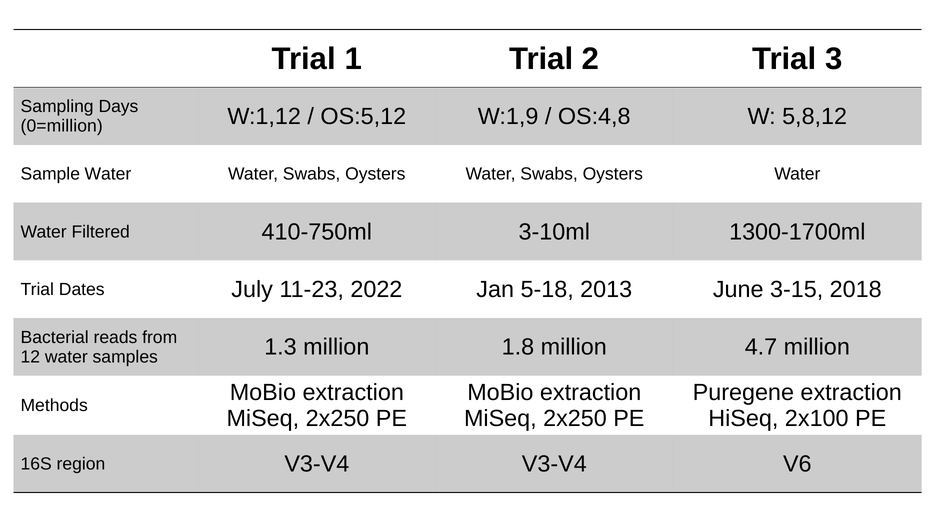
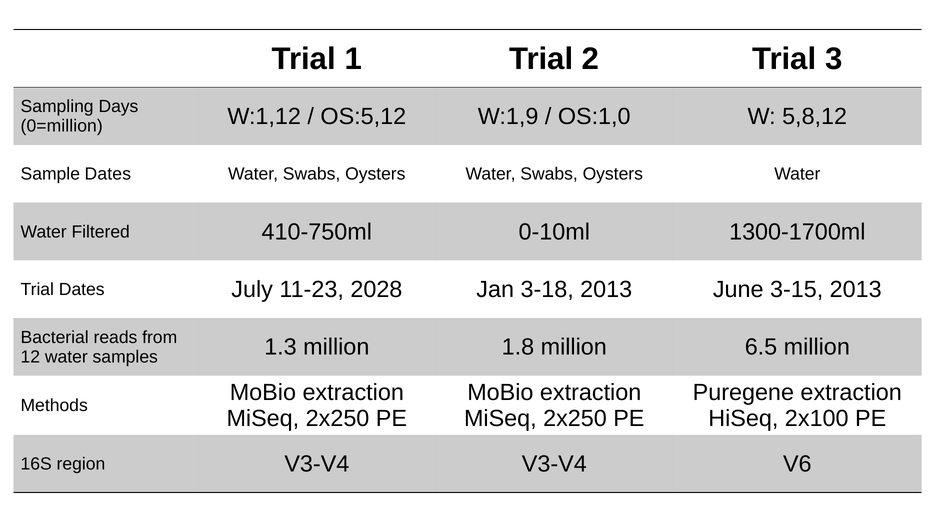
OS:4,8: OS:4,8 -> OS:1,0
Sample Water: Water -> Dates
3-10ml: 3-10ml -> 0-10ml
2022: 2022 -> 2028
5-18: 5-18 -> 3-18
3-15 2018: 2018 -> 2013
4.7: 4.7 -> 6.5
